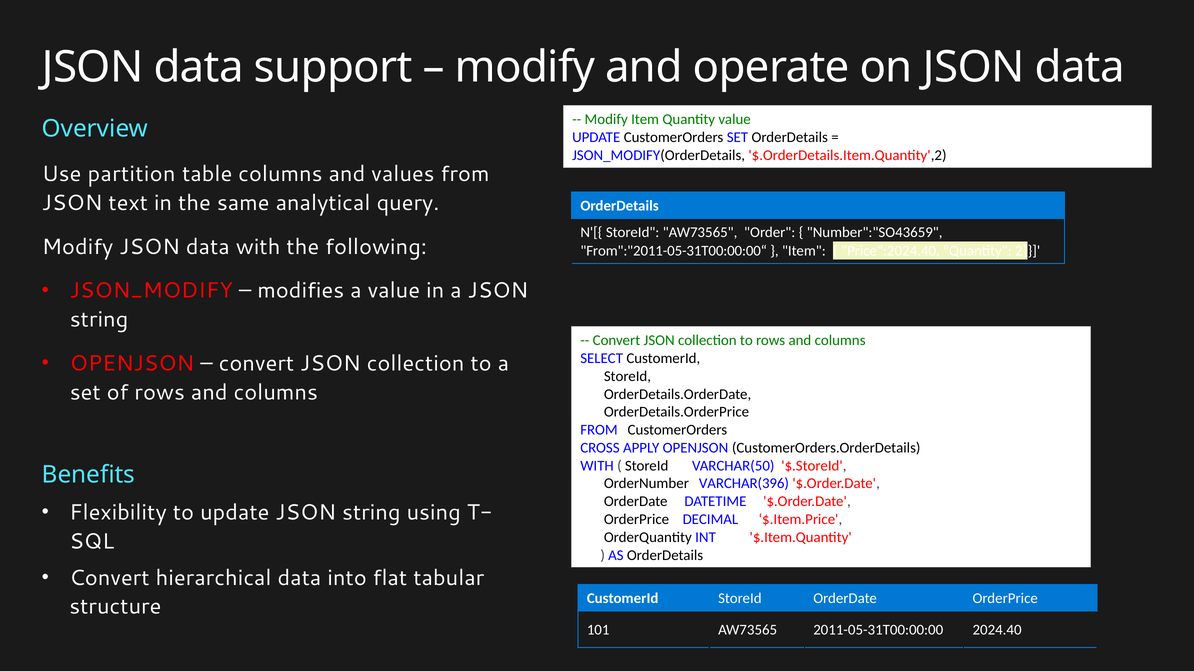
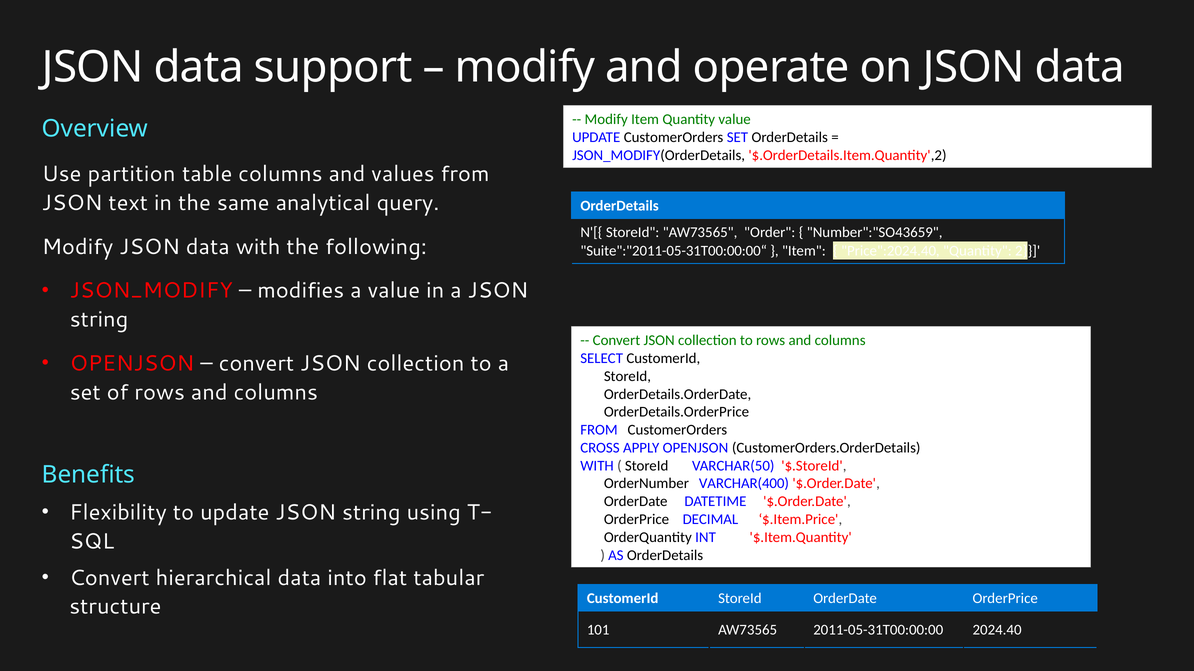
From":"2011-05-31T00:00:00“: From":"2011-05-31T00:00:00“ -> Suite":"2011-05-31T00:00:00“
VARCHAR(396: VARCHAR(396 -> VARCHAR(400
